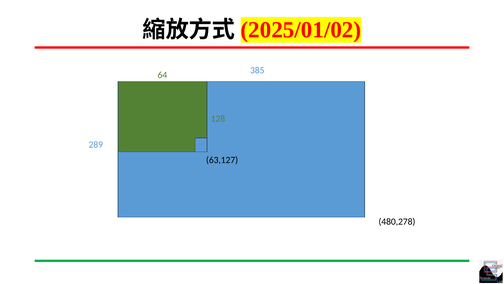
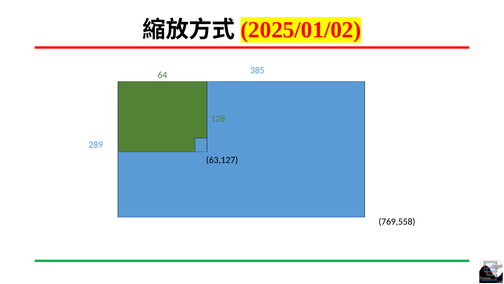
480,278: 480,278 -> 769,558
